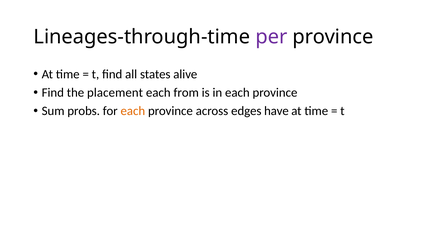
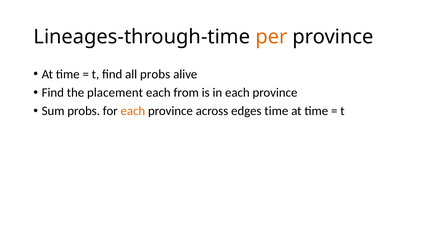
per colour: purple -> orange
all states: states -> probs
edges have: have -> time
